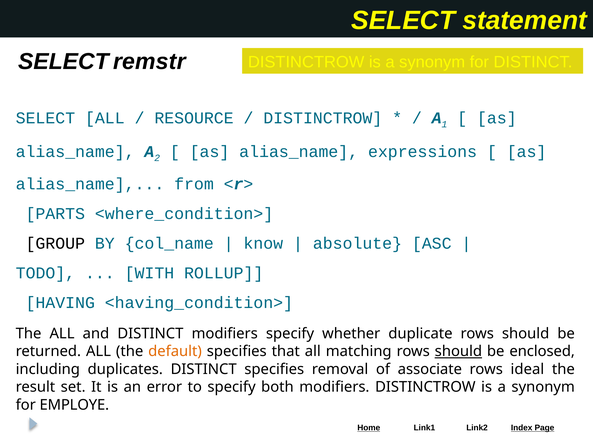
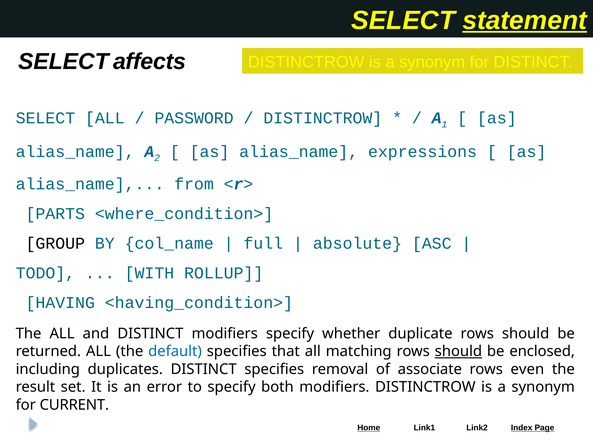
statement underline: none -> present
remstr: remstr -> affects
RESOURCE: RESOURCE -> PASSWORD
know: know -> full
default colour: orange -> blue
ideal: ideal -> even
EMPLOYE: EMPLOYE -> CURRENT
